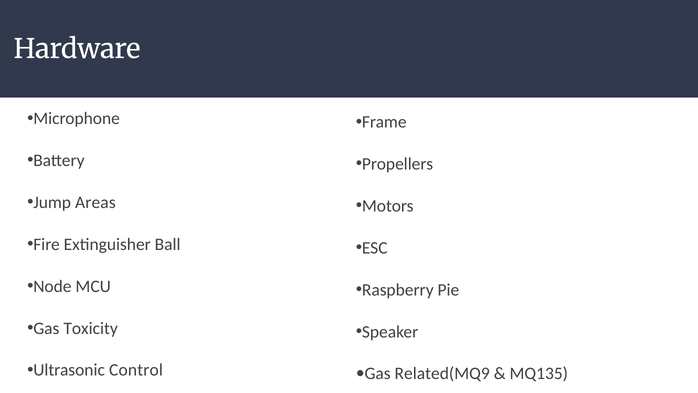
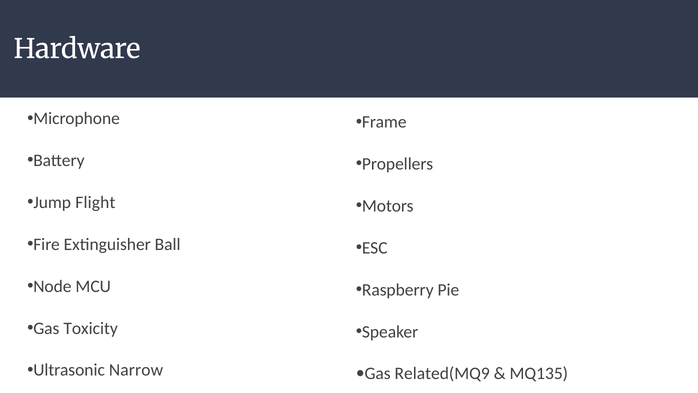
Areas: Areas -> Flight
Control: Control -> Narrow
